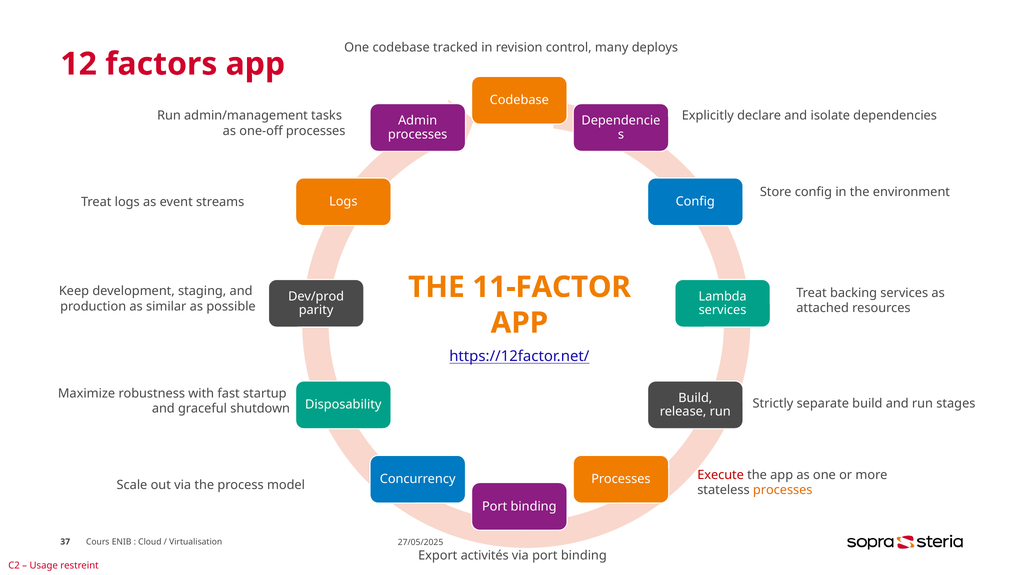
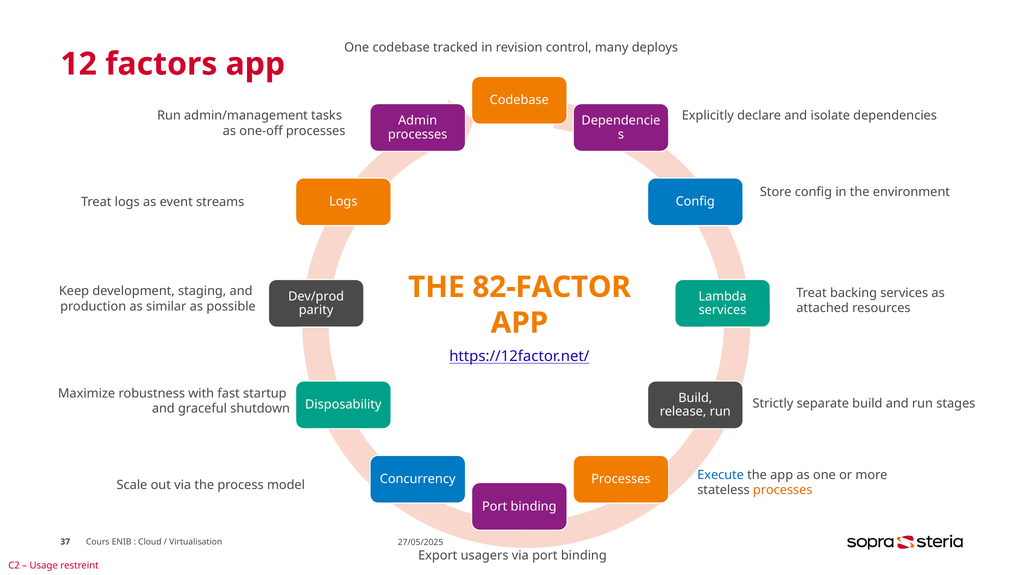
11-FACTOR: 11-FACTOR -> 82-FACTOR
Execute colour: red -> blue
activités: activités -> usagers
